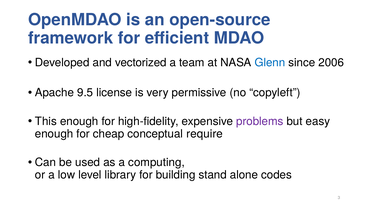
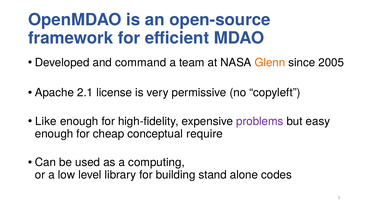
vectorized: vectorized -> command
Glenn colour: blue -> orange
2006: 2006 -> 2005
9.5: 9.5 -> 2.1
This: This -> Like
